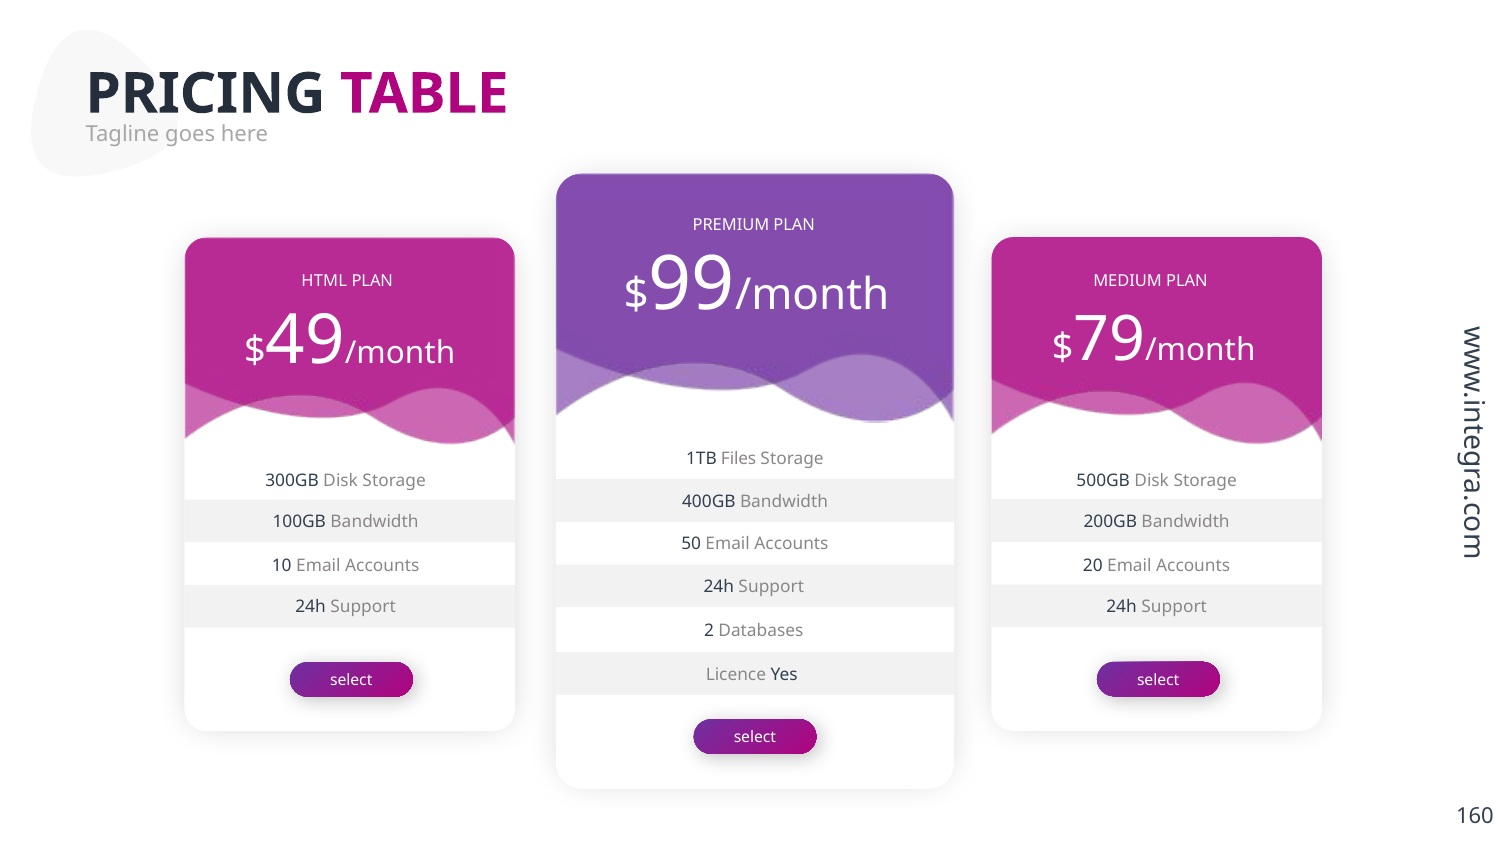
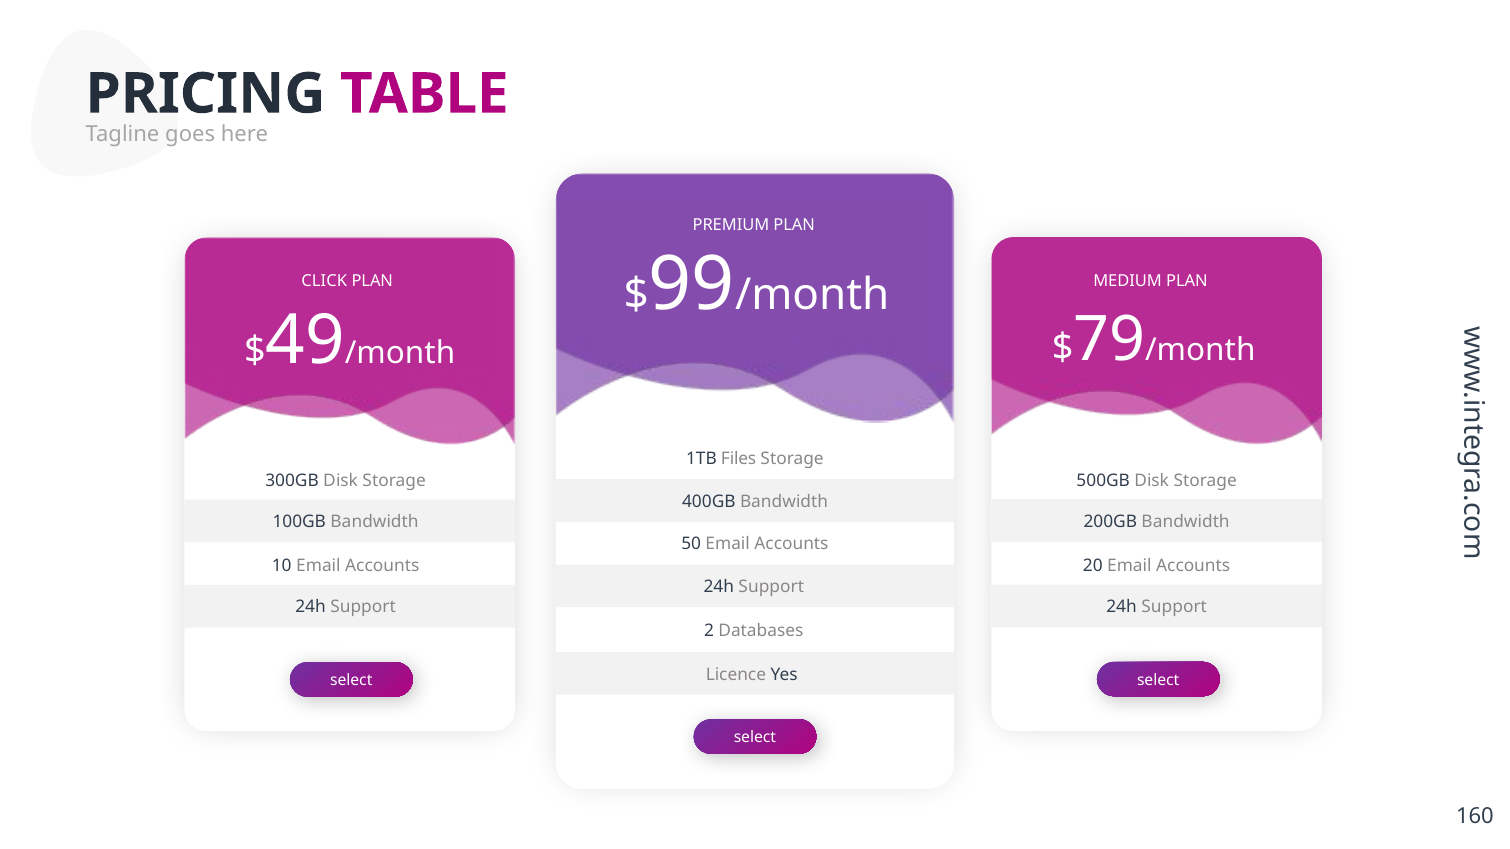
HTML: HTML -> CLICK
